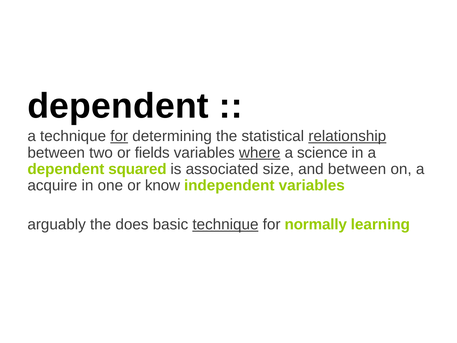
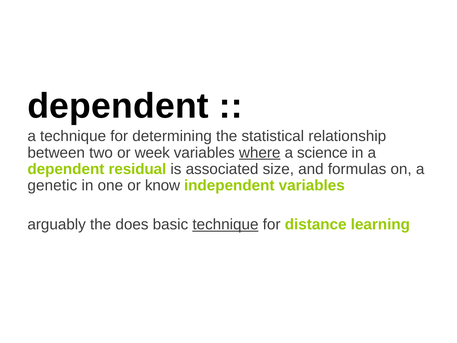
for at (119, 136) underline: present -> none
relationship underline: present -> none
fields: fields -> week
squared: squared -> residual
and between: between -> formulas
acquire: acquire -> genetic
normally: normally -> distance
